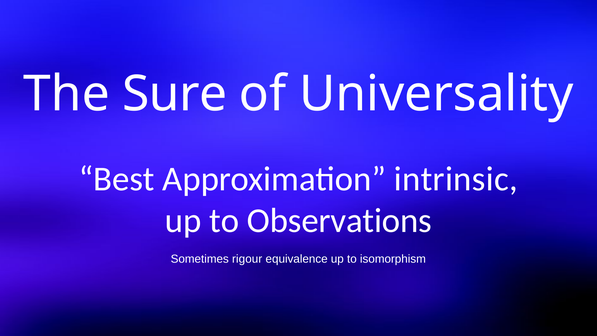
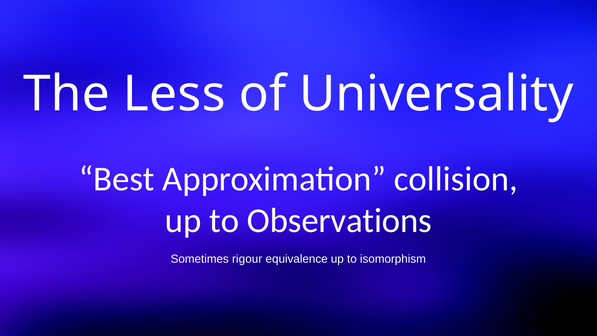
Sure: Sure -> Less
intrinsic: intrinsic -> collision
